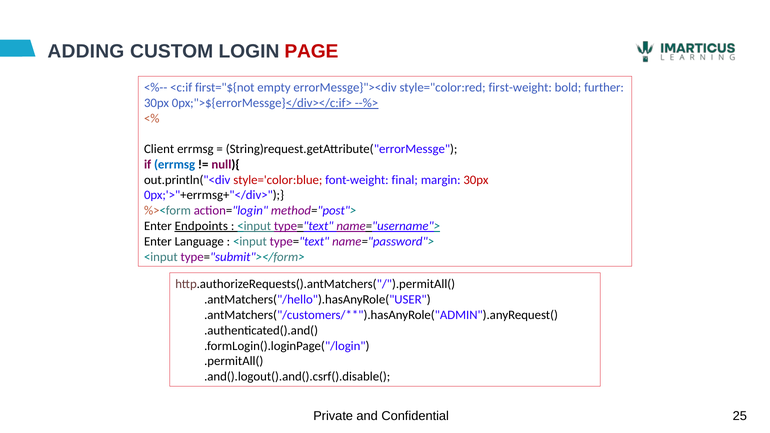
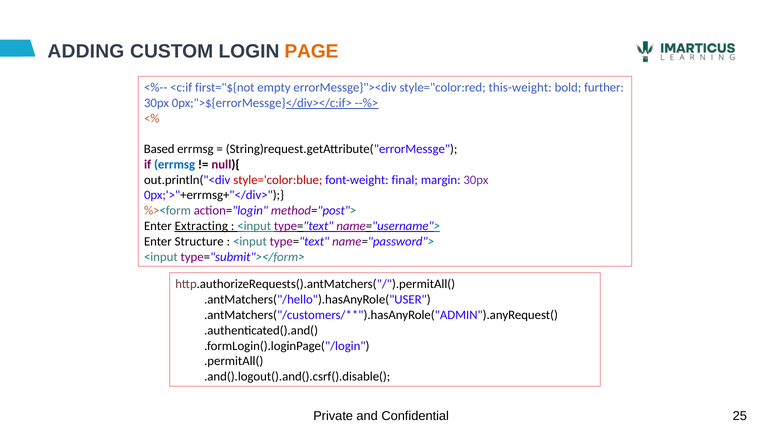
PAGE colour: red -> orange
first-weight: first-weight -> this-weight
Client: Client -> Based
30px at (476, 180) colour: red -> purple
Endpoints: Endpoints -> Extracting
Language: Language -> Structure
